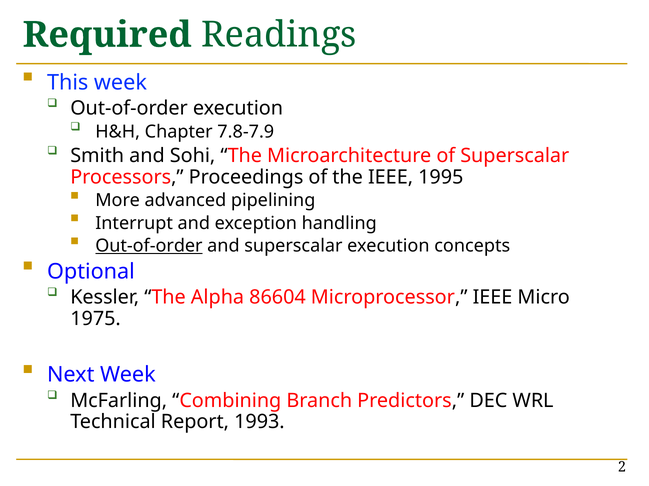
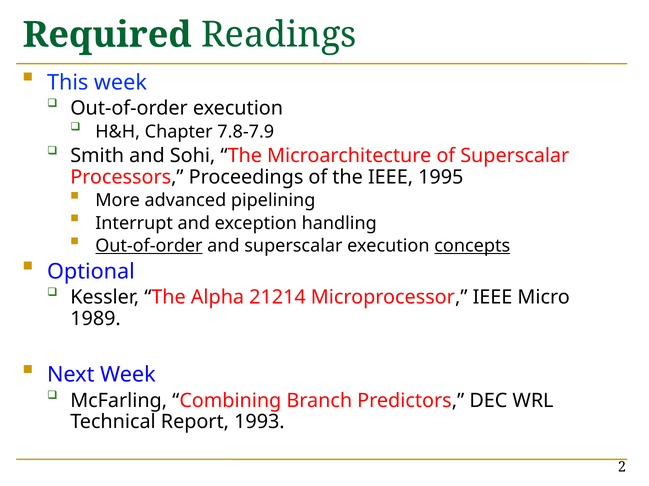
concepts underline: none -> present
86604: 86604 -> 21214
1975: 1975 -> 1989
